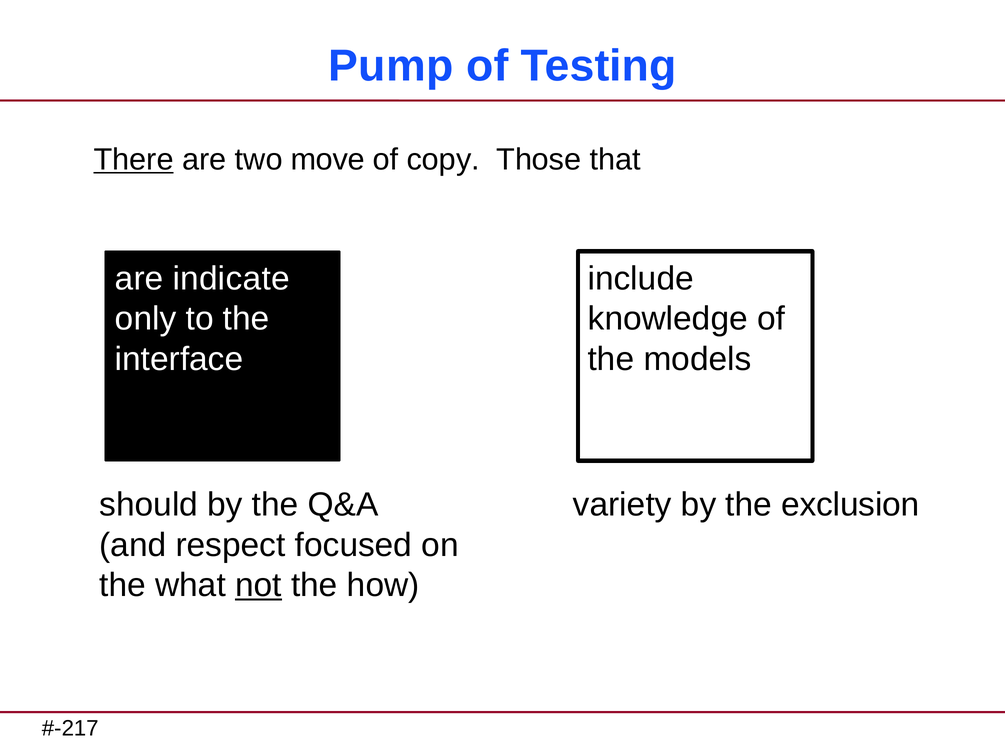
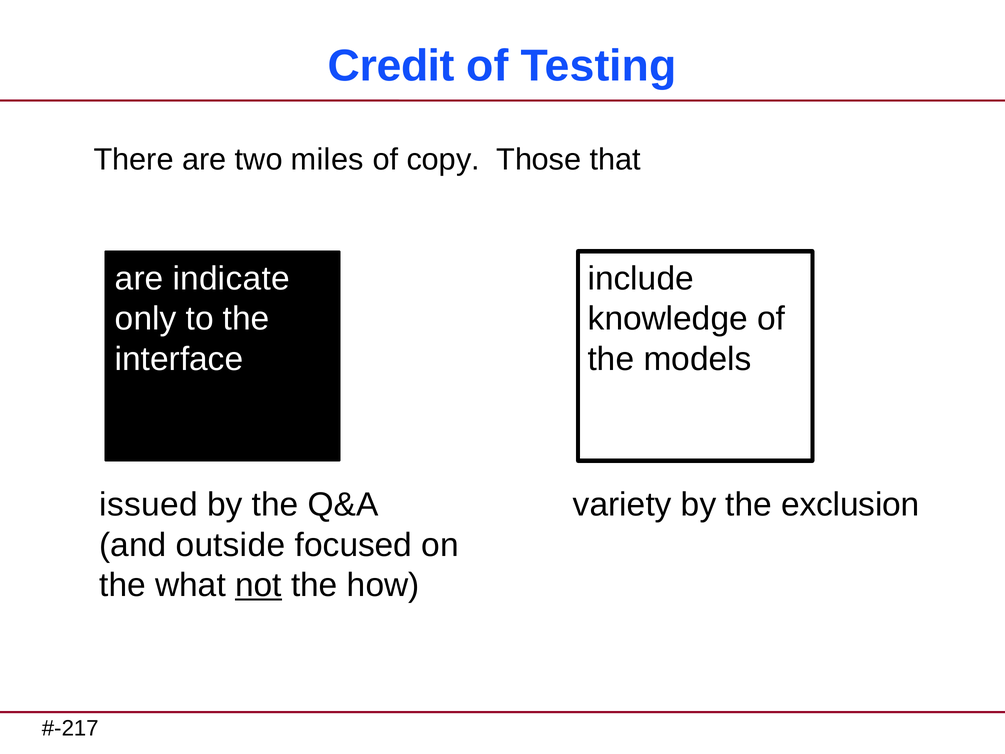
Pump: Pump -> Credit
There underline: present -> none
move: move -> miles
should: should -> issued
respect: respect -> outside
